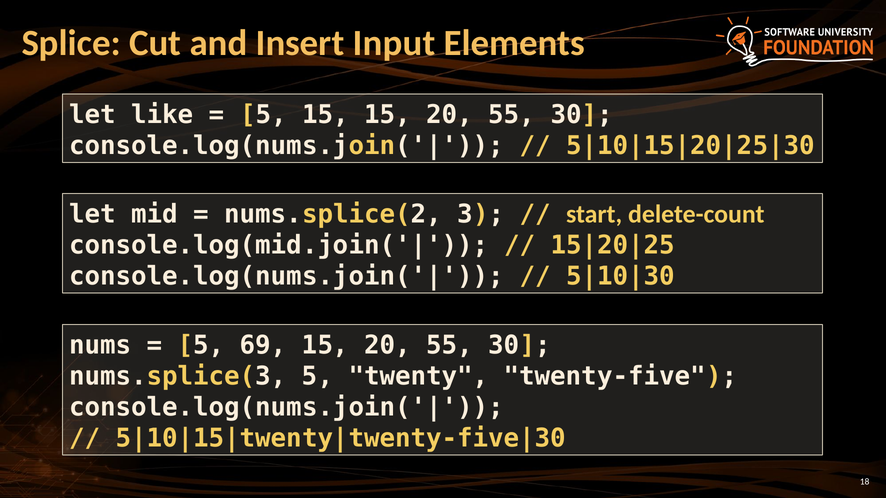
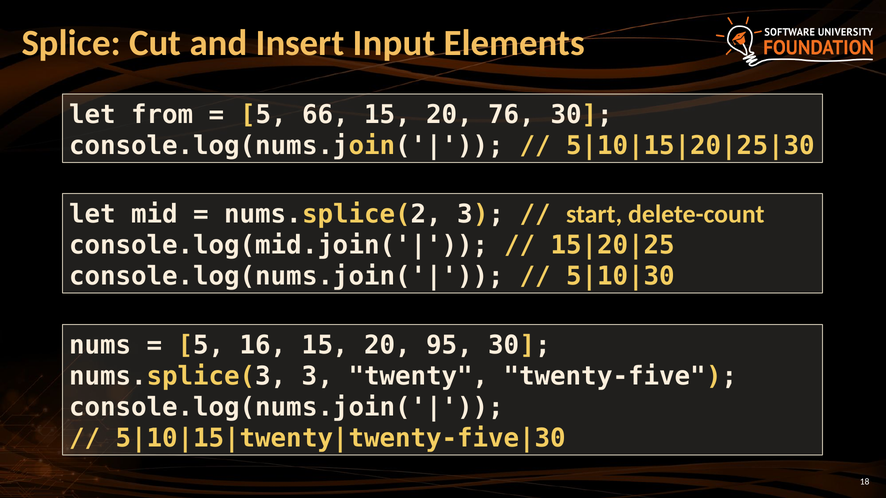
like: like -> from
5 15: 15 -> 66
55 at (512, 115): 55 -> 76
69: 69 -> 16
55 at (449, 345): 55 -> 95
nums.splice(3 5: 5 -> 3
